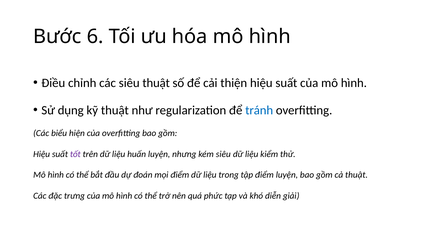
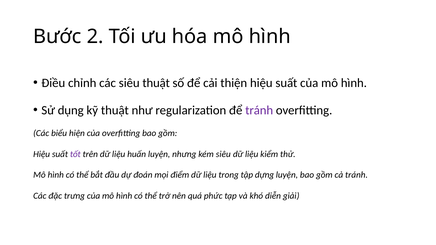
6: 6 -> 2
tránh at (259, 110) colour: blue -> purple
tập điểm: điểm -> dựng
cả thuật: thuật -> tránh
